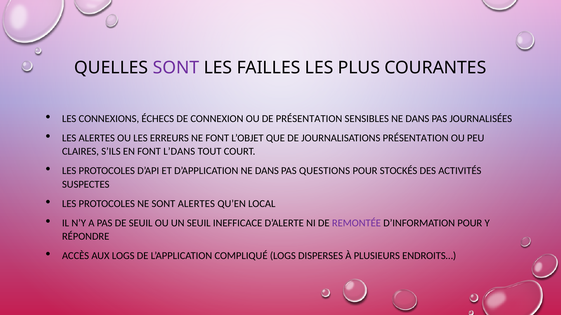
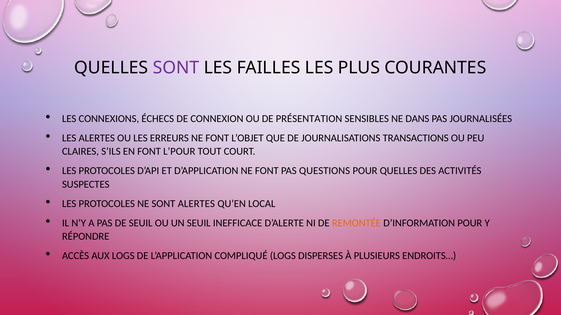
JOURNALISATIONS PRÉSENTATION: PRÉSENTATION -> TRANSACTIONS
L’DANS: L’DANS -> L’POUR
D’APPLICATION NE DANS: DANS -> FONT
POUR STOCKÉS: STOCKÉS -> QUELLES
REMONTÉE colour: purple -> orange
